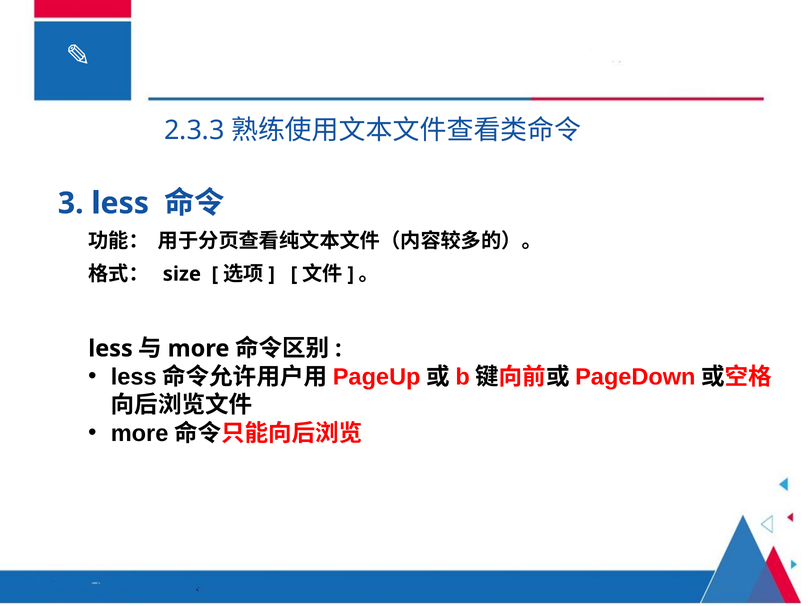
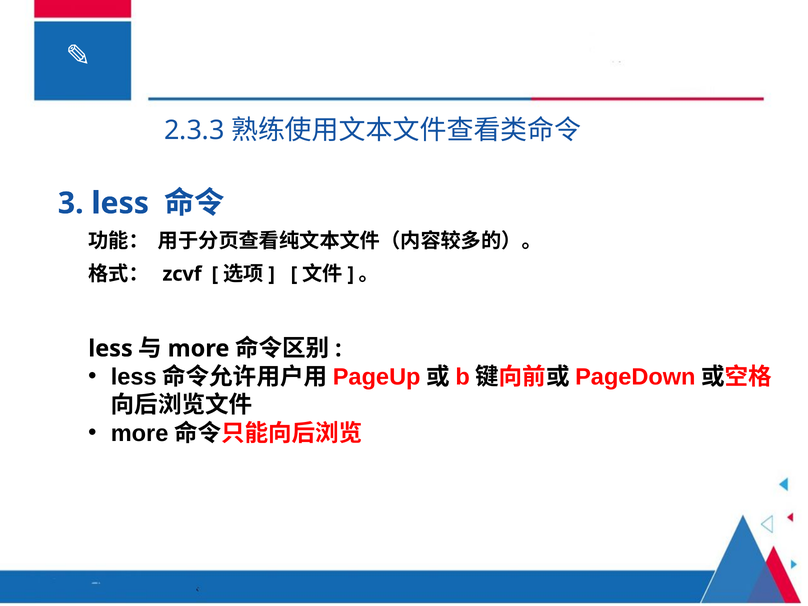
size: size -> zcvf
